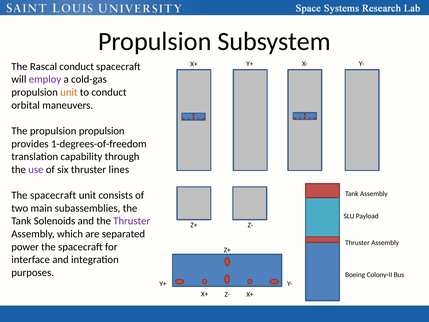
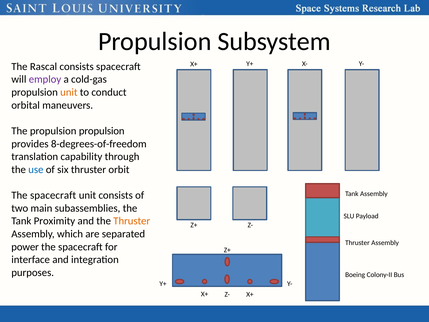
Rascal conduct: conduct -> consists
1-degrees-of-freedom: 1-degrees-of-freedom -> 8-degrees-of-freedom
use colour: purple -> blue
lines: lines -> orbit
Solenoids: Solenoids -> Proximity
Thruster at (132, 221) colour: purple -> orange
